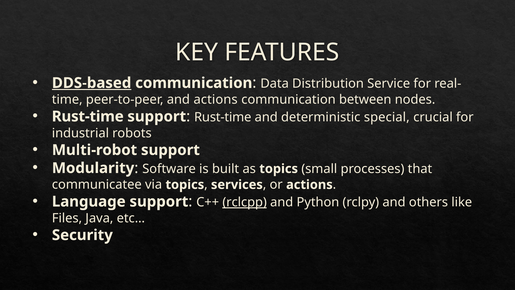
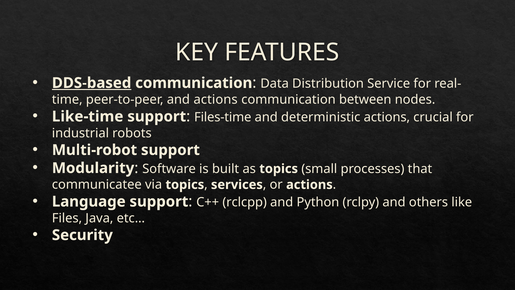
Rust-time at (88, 116): Rust-time -> Like-time
Rust-time at (223, 117): Rust-time -> Files-time
deterministic special: special -> actions
rclcpp underline: present -> none
